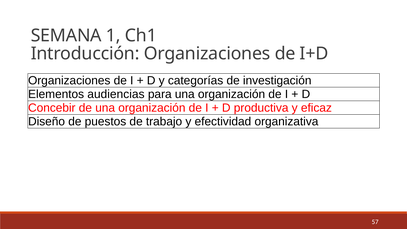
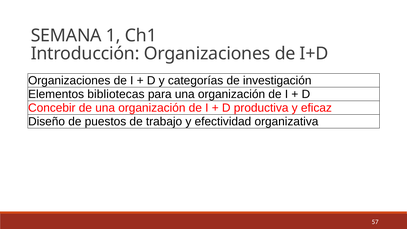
audiencias: audiencias -> bibliotecas
